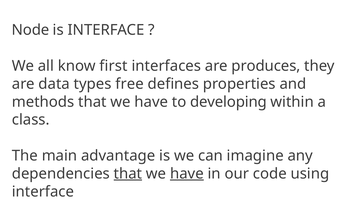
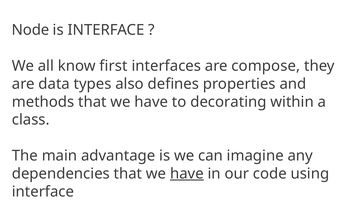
produces: produces -> compose
free: free -> also
developing: developing -> decorating
that at (128, 174) underline: present -> none
